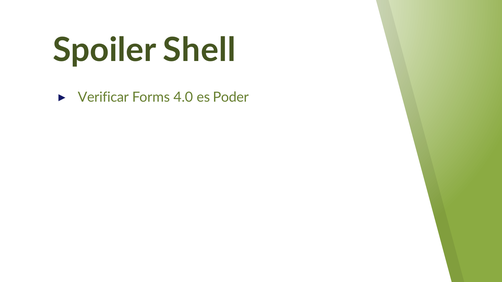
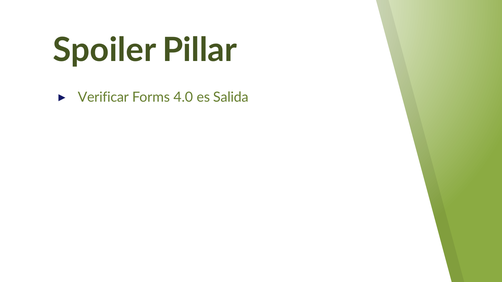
Shell: Shell -> Pillar
Poder: Poder -> Salida
